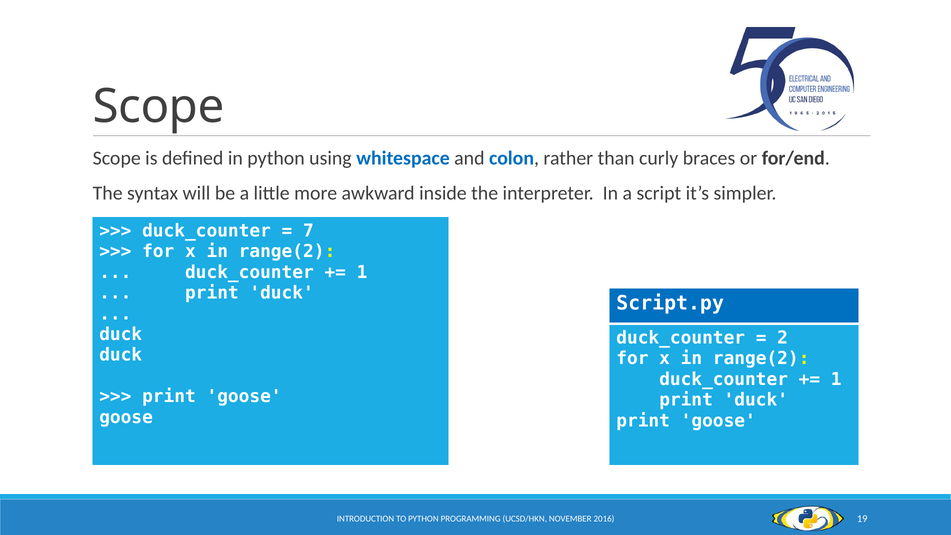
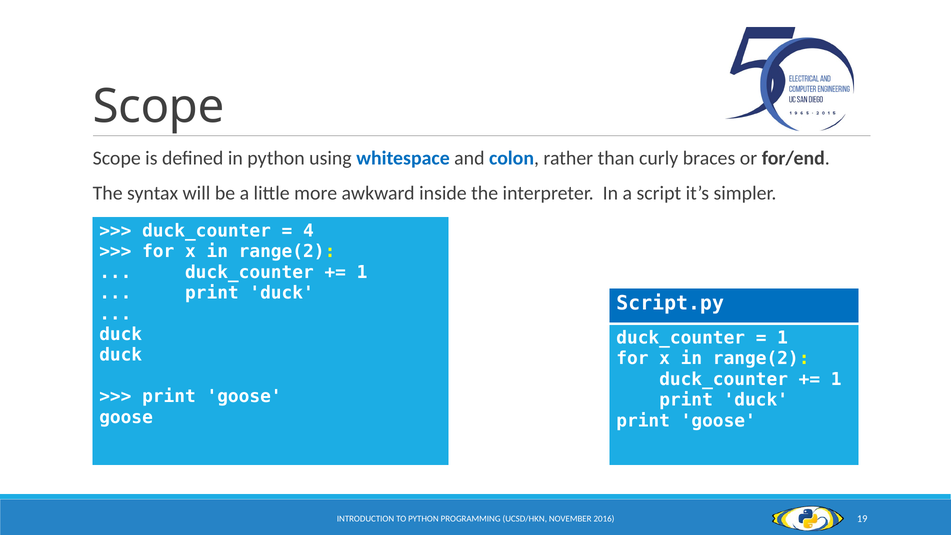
7: 7 -> 4
2 at (783, 338): 2 -> 1
